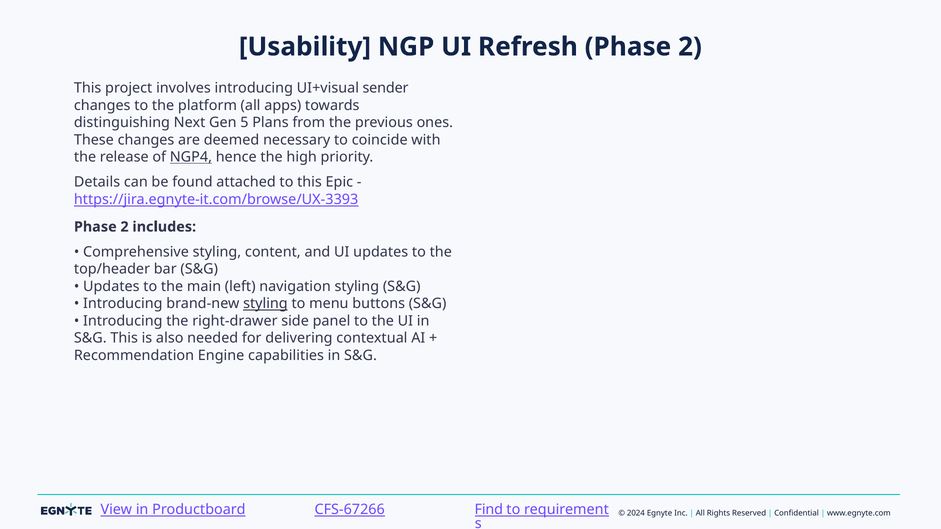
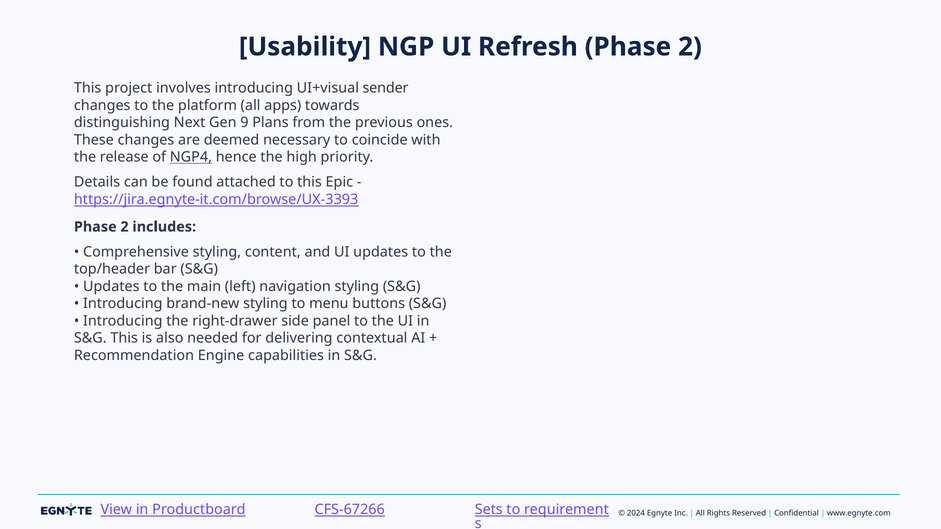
5: 5 -> 9
styling at (265, 304) underline: present -> none
Find: Find -> Sets
